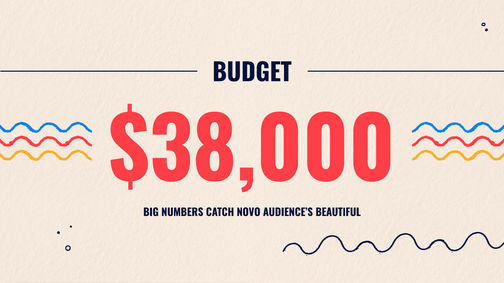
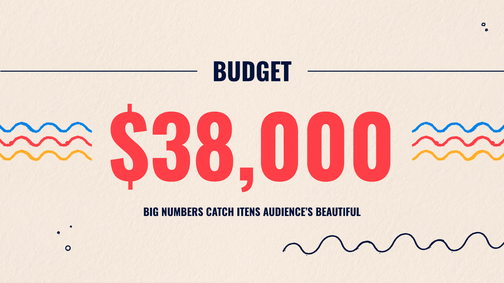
NOVO: NOVO -> ITENS
